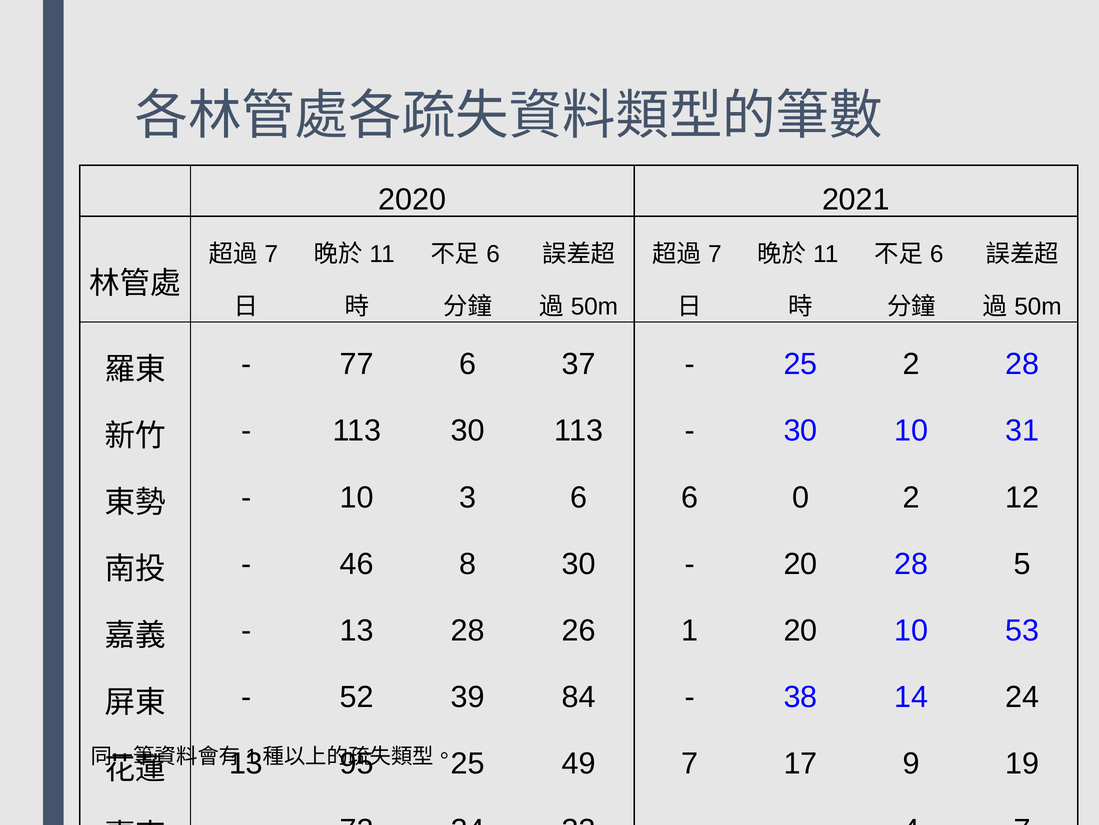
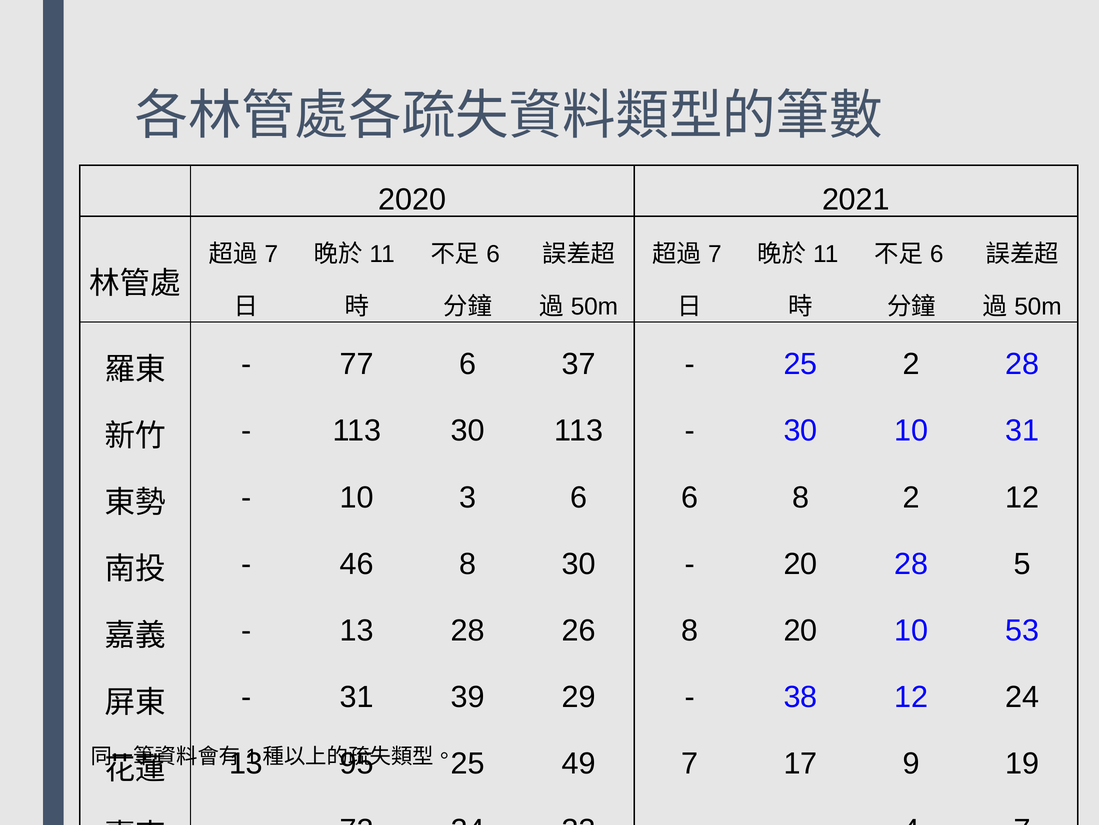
6 0: 0 -> 8
26 1: 1 -> 8
52 at (357, 696): 52 -> 31
84: 84 -> 29
38 14: 14 -> 12
